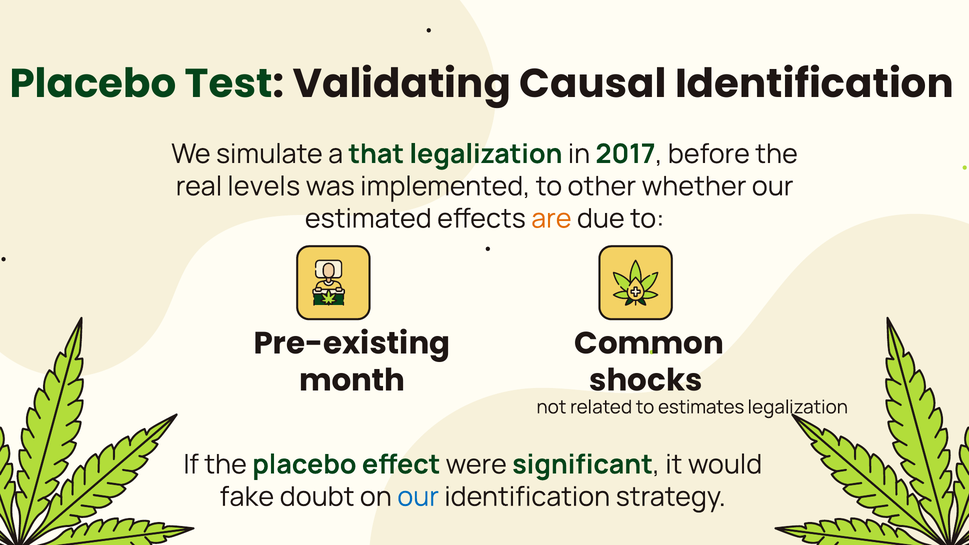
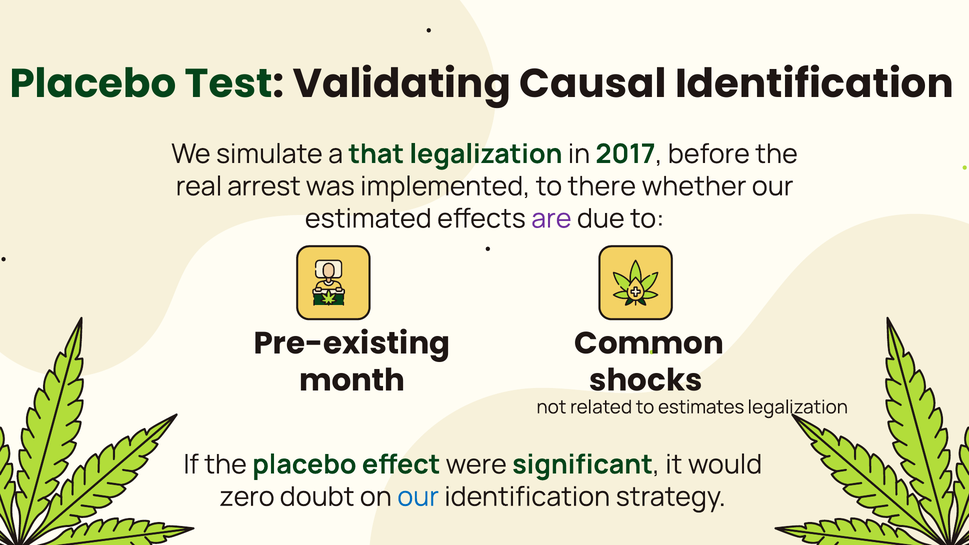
levels: levels -> arrest
other: other -> there
are colour: orange -> purple
fake: fake -> zero
